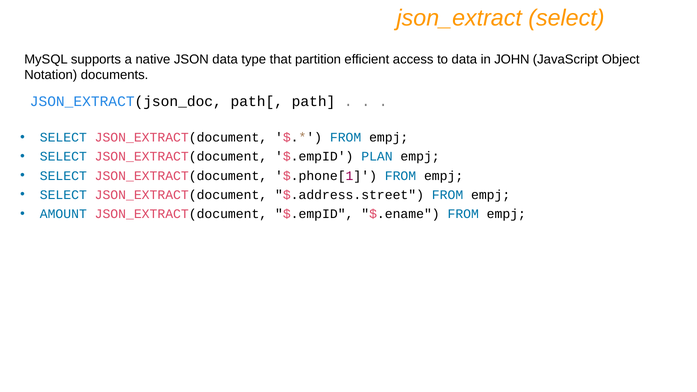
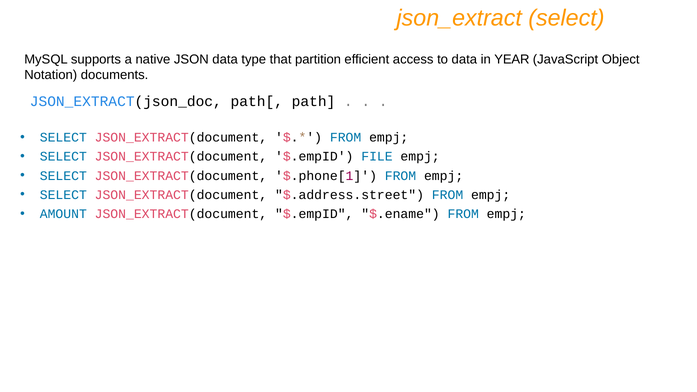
JOHN: JOHN -> YEAR
PLAN: PLAN -> FILE
